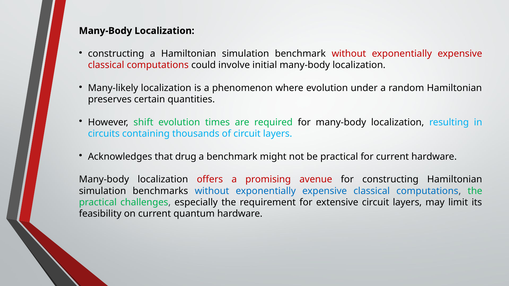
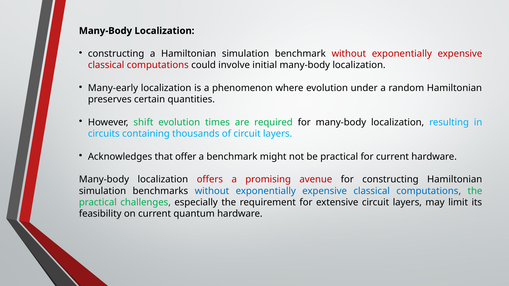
Many-likely: Many-likely -> Many-early
drug: drug -> offer
